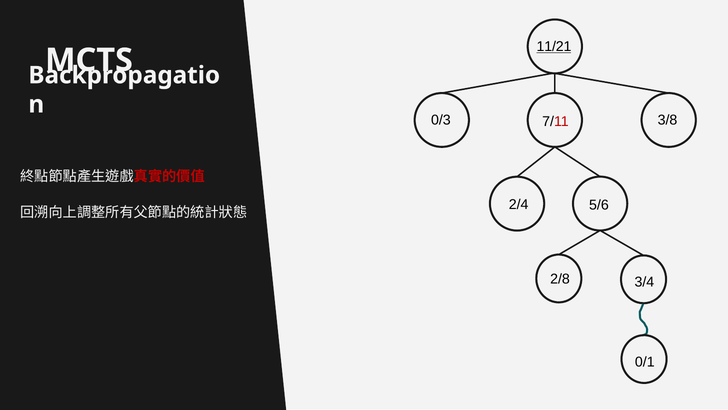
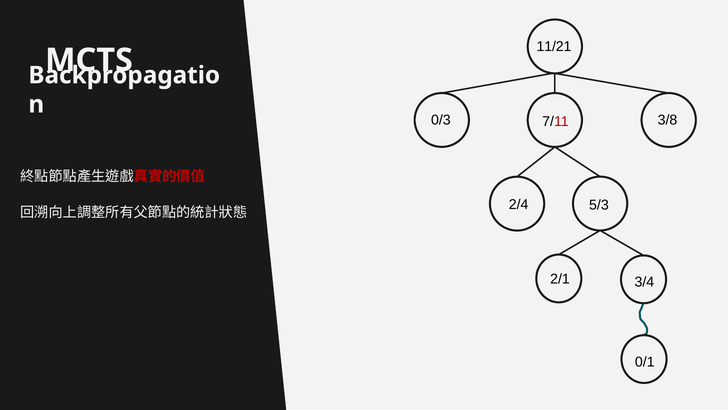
11/21 underline: present -> none
5/6: 5/6 -> 5/3
2/8: 2/8 -> 2/1
